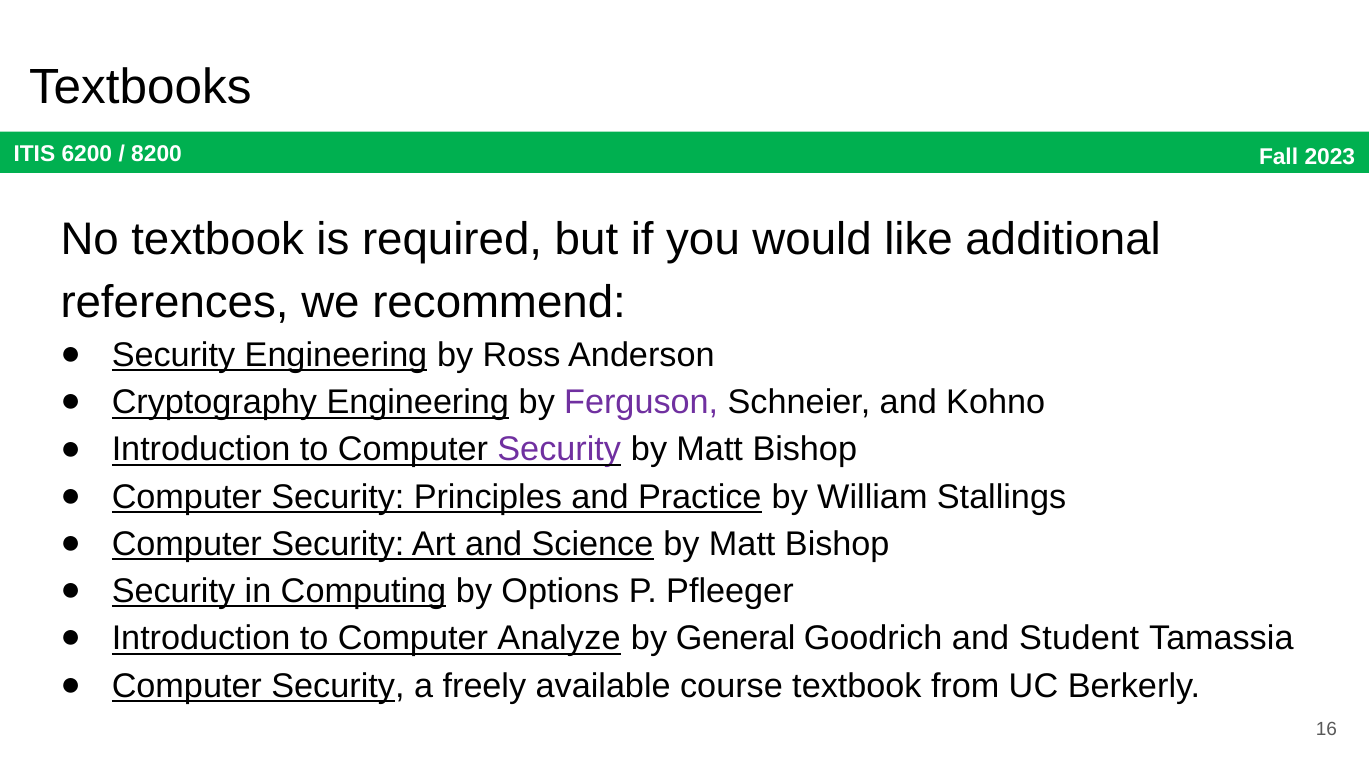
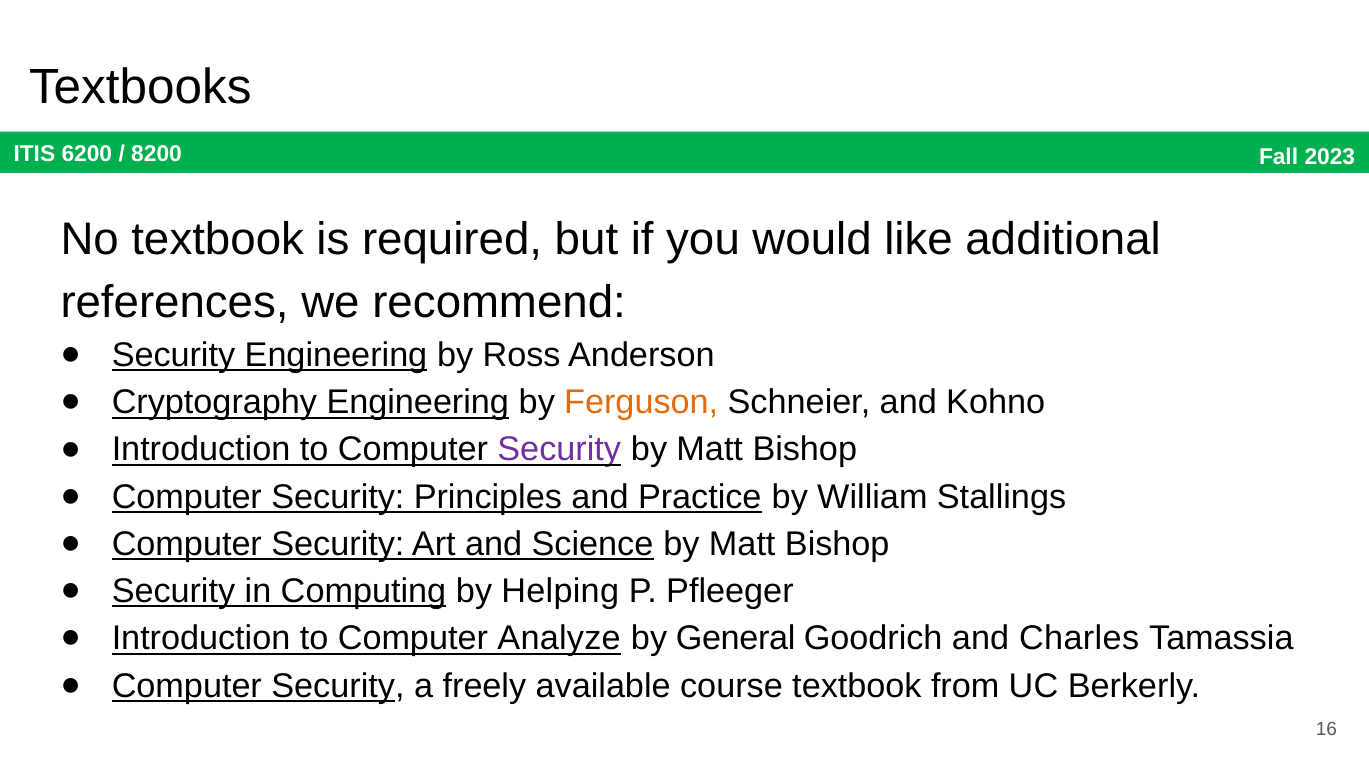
Ferguson colour: purple -> orange
Options: Options -> Helping
Student: Student -> Charles
